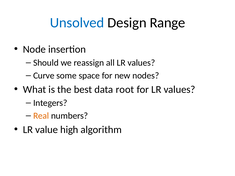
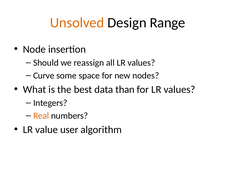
Unsolved colour: blue -> orange
root: root -> than
high: high -> user
